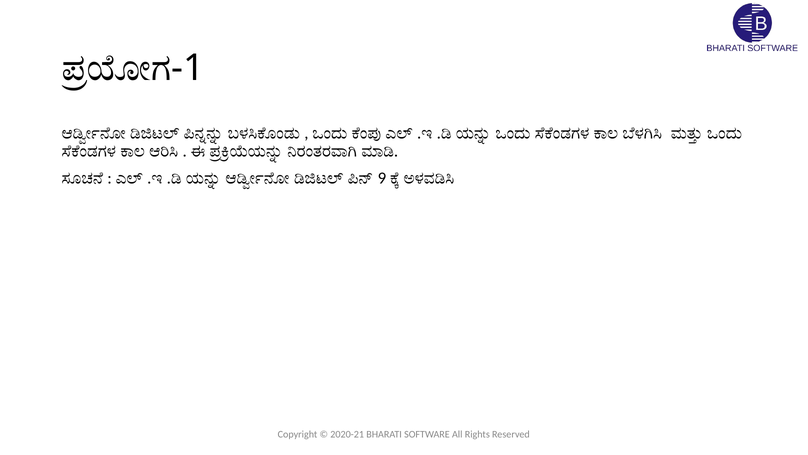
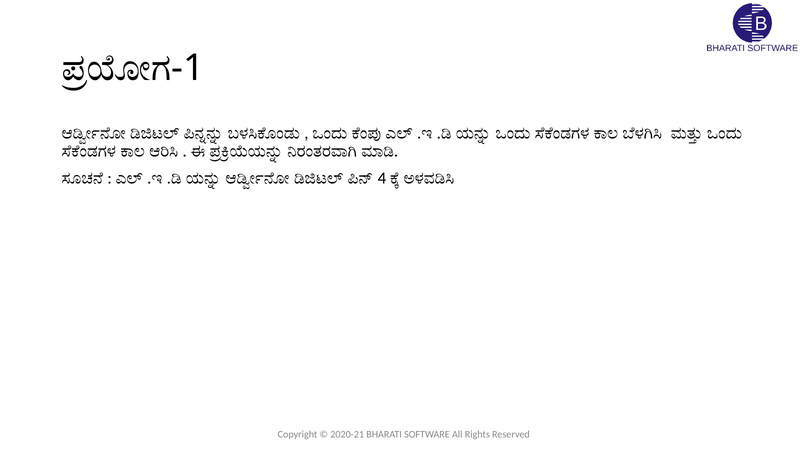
9: 9 -> 4
